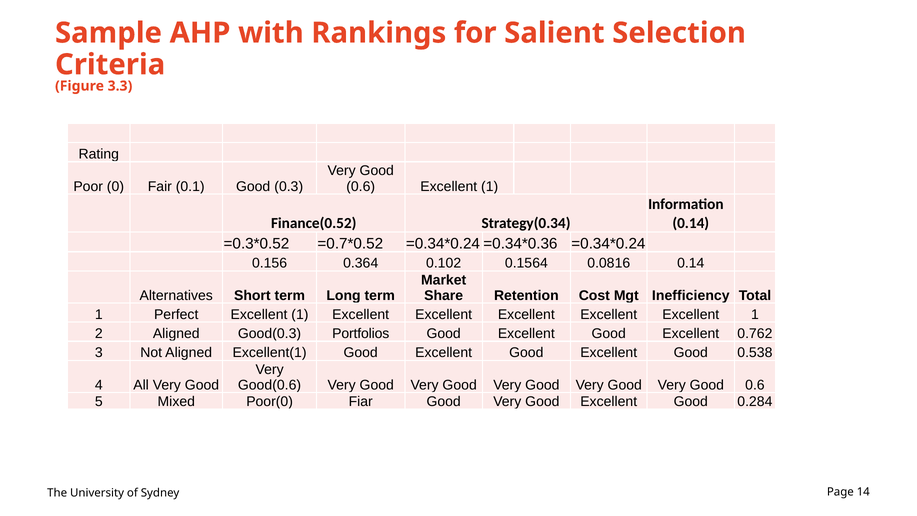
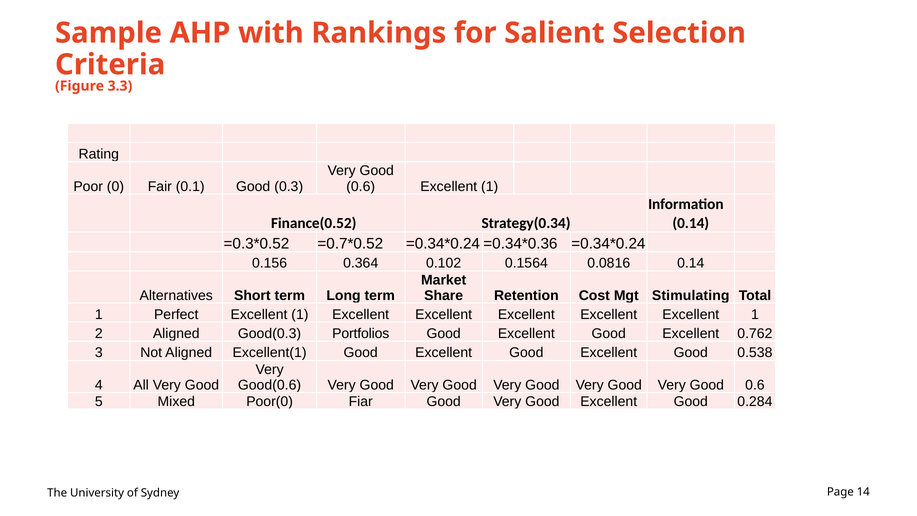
Inefficiency: Inefficiency -> Stimulating
